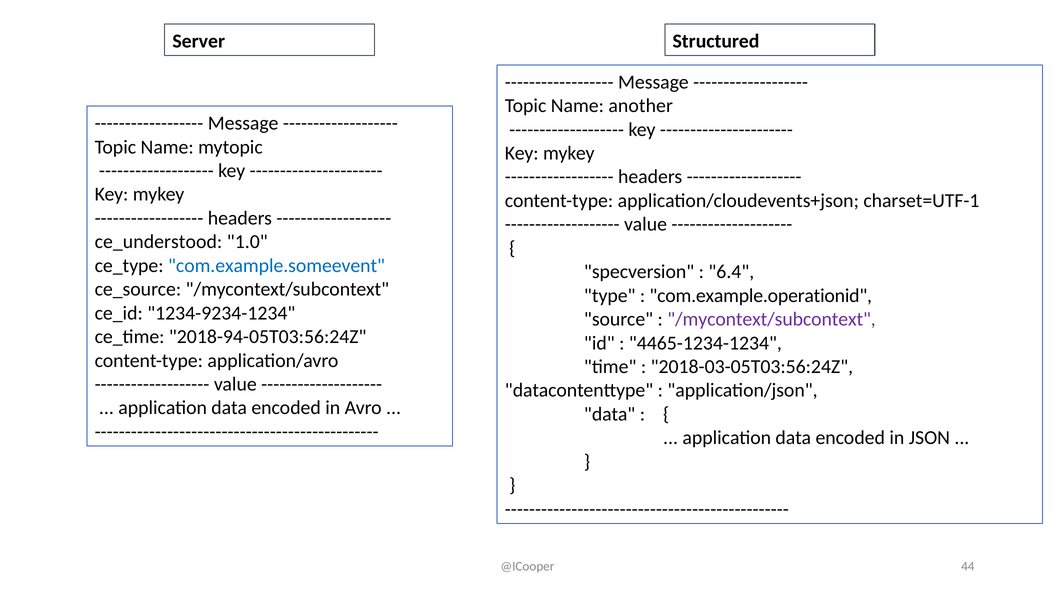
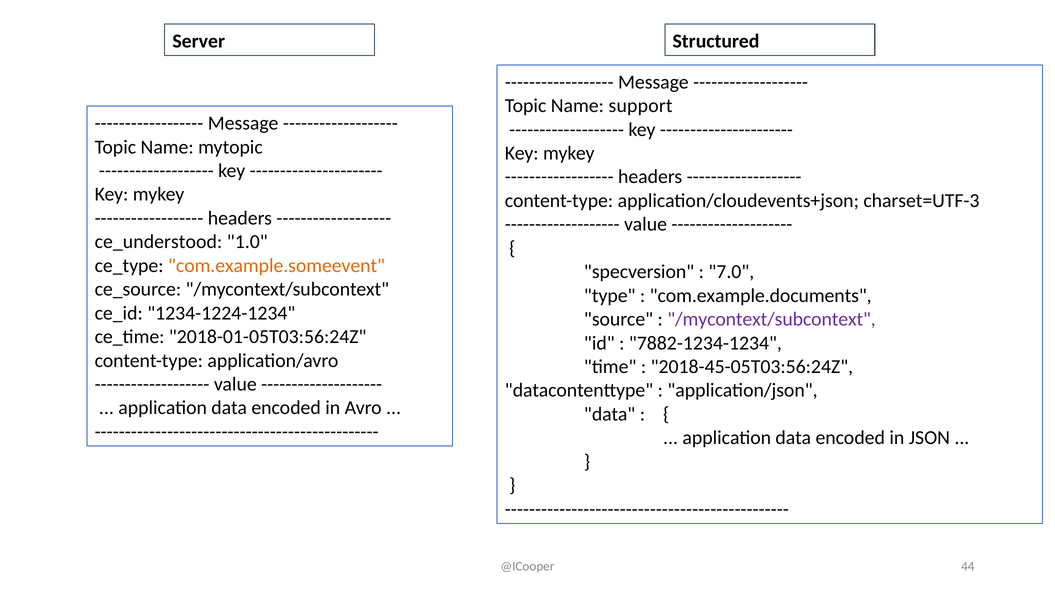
another: another -> support
charset=UTF-1: charset=UTF-1 -> charset=UTF-3
com.example.someevent colour: blue -> orange
6.4: 6.4 -> 7.0
com.example.operationid: com.example.operationid -> com.example.documents
1234-9234-1234: 1234-9234-1234 -> 1234-1224-1234
2018-94-05T03:56:24Z: 2018-94-05T03:56:24Z -> 2018-01-05T03:56:24Z
4465-1234-1234: 4465-1234-1234 -> 7882-1234-1234
2018-03-05T03:56:24Z: 2018-03-05T03:56:24Z -> 2018-45-05T03:56:24Z
